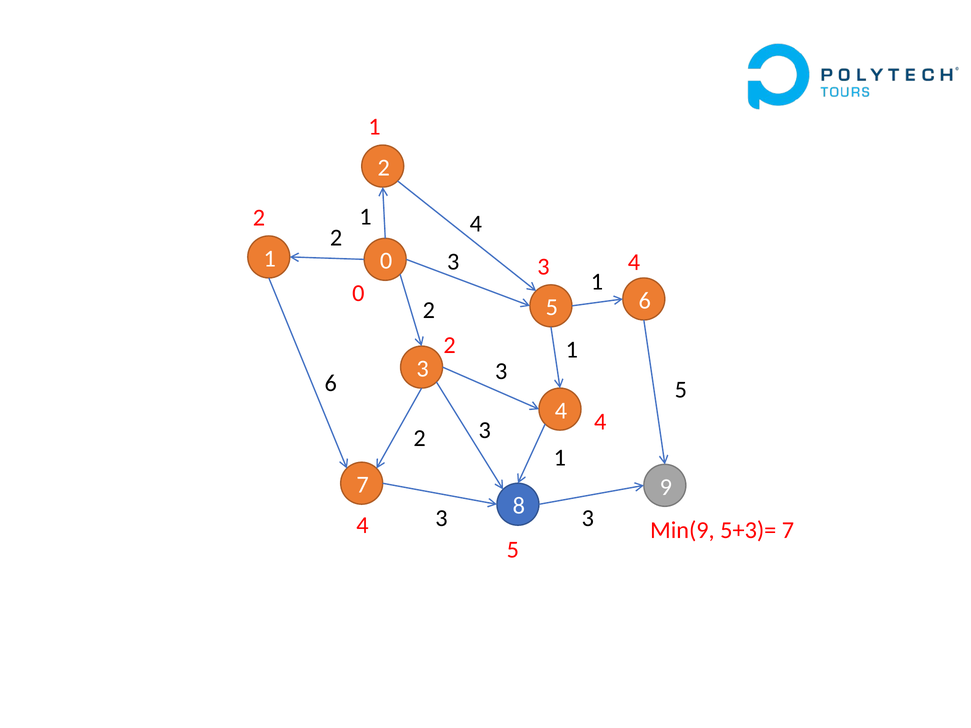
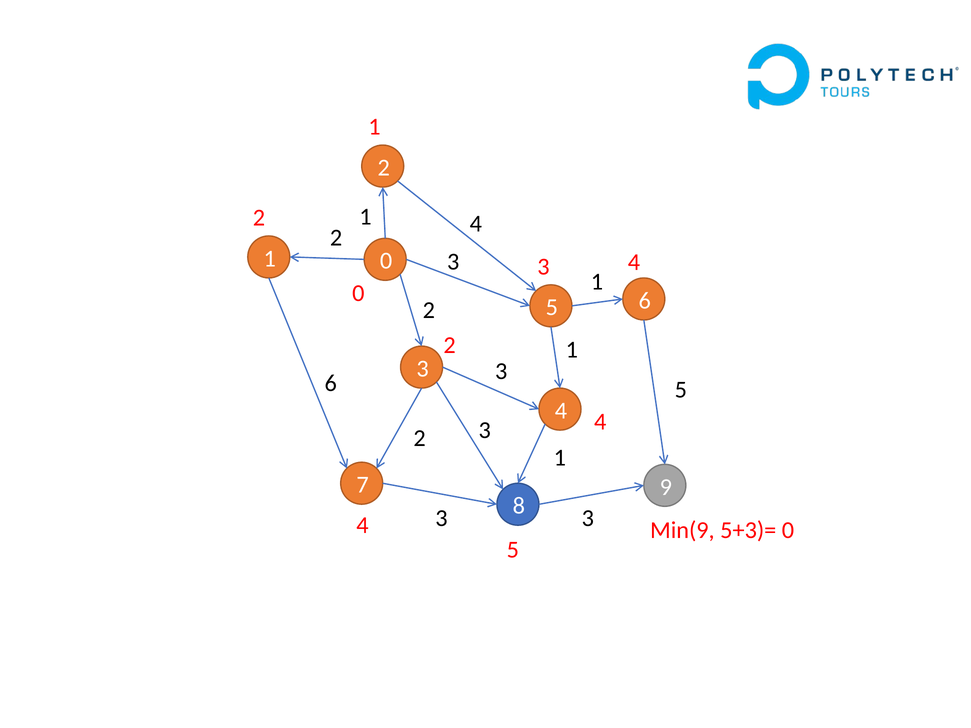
5+3)= 7: 7 -> 0
